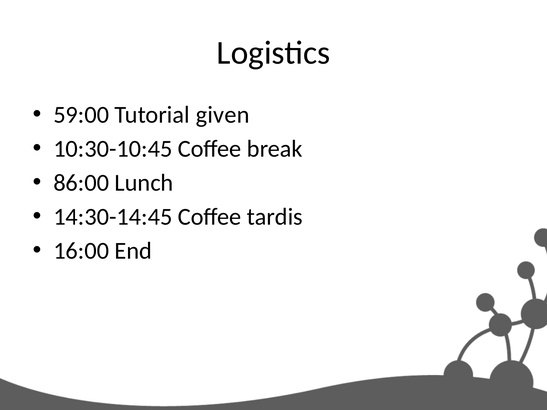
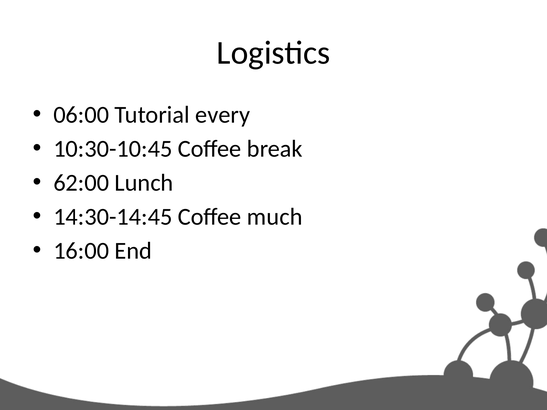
59:00: 59:00 -> 06:00
given: given -> every
86:00: 86:00 -> 62:00
tardis: tardis -> much
